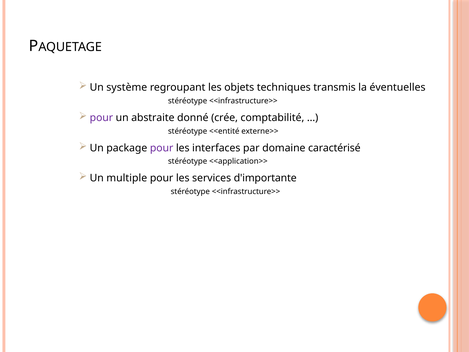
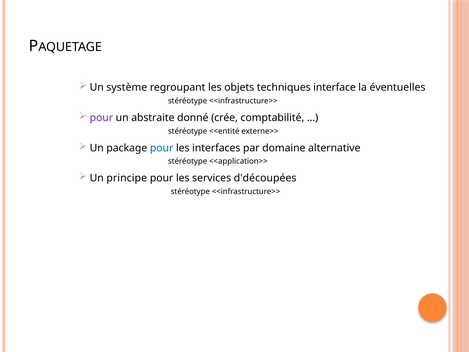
transmis: transmis -> interface
pour at (162, 148) colour: purple -> blue
caractérisé: caractérisé -> alternative
multiple: multiple -> principe
d'importante: d'importante -> d'découpées
